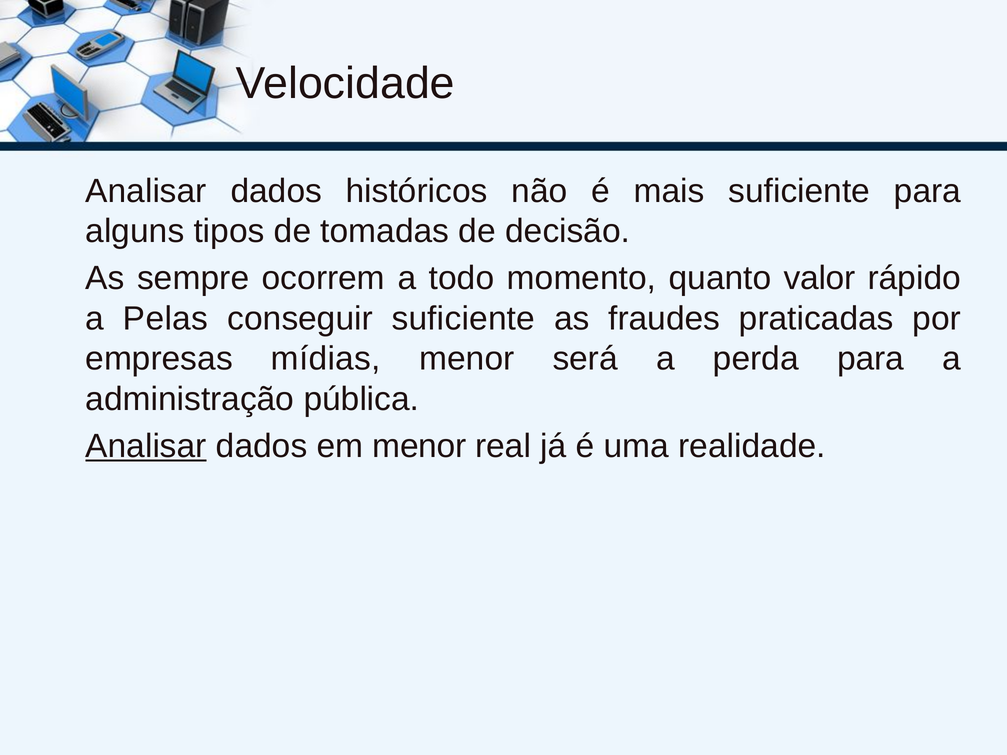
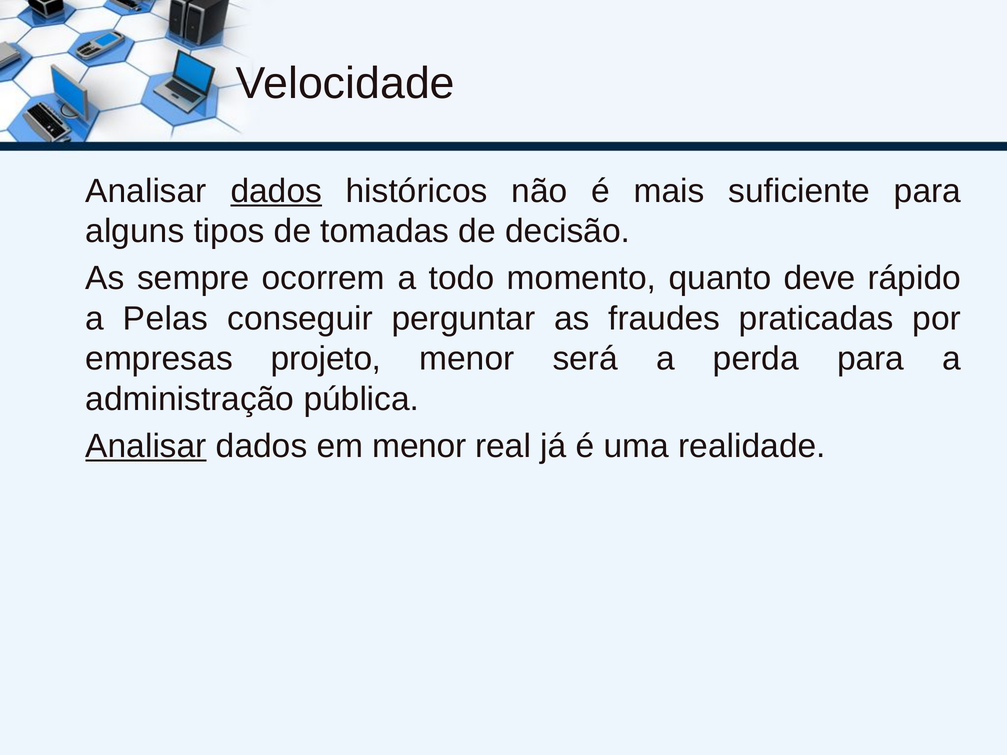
dados at (276, 191) underline: none -> present
valor: valor -> deve
conseguir suficiente: suficiente -> perguntar
mídias: mídias -> projeto
